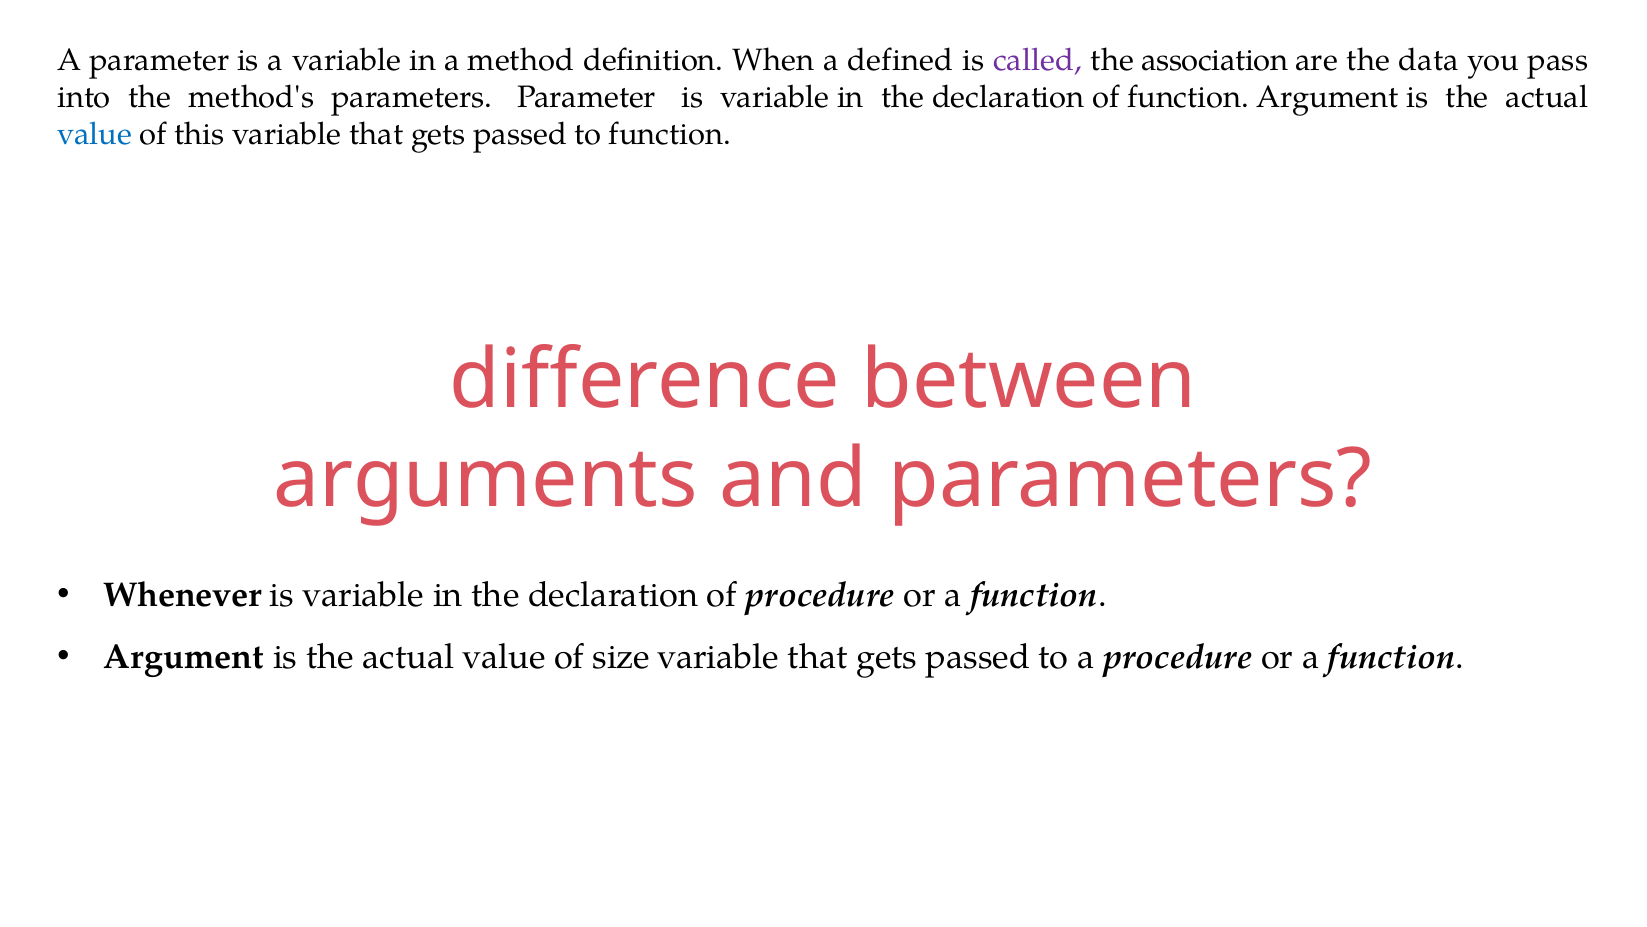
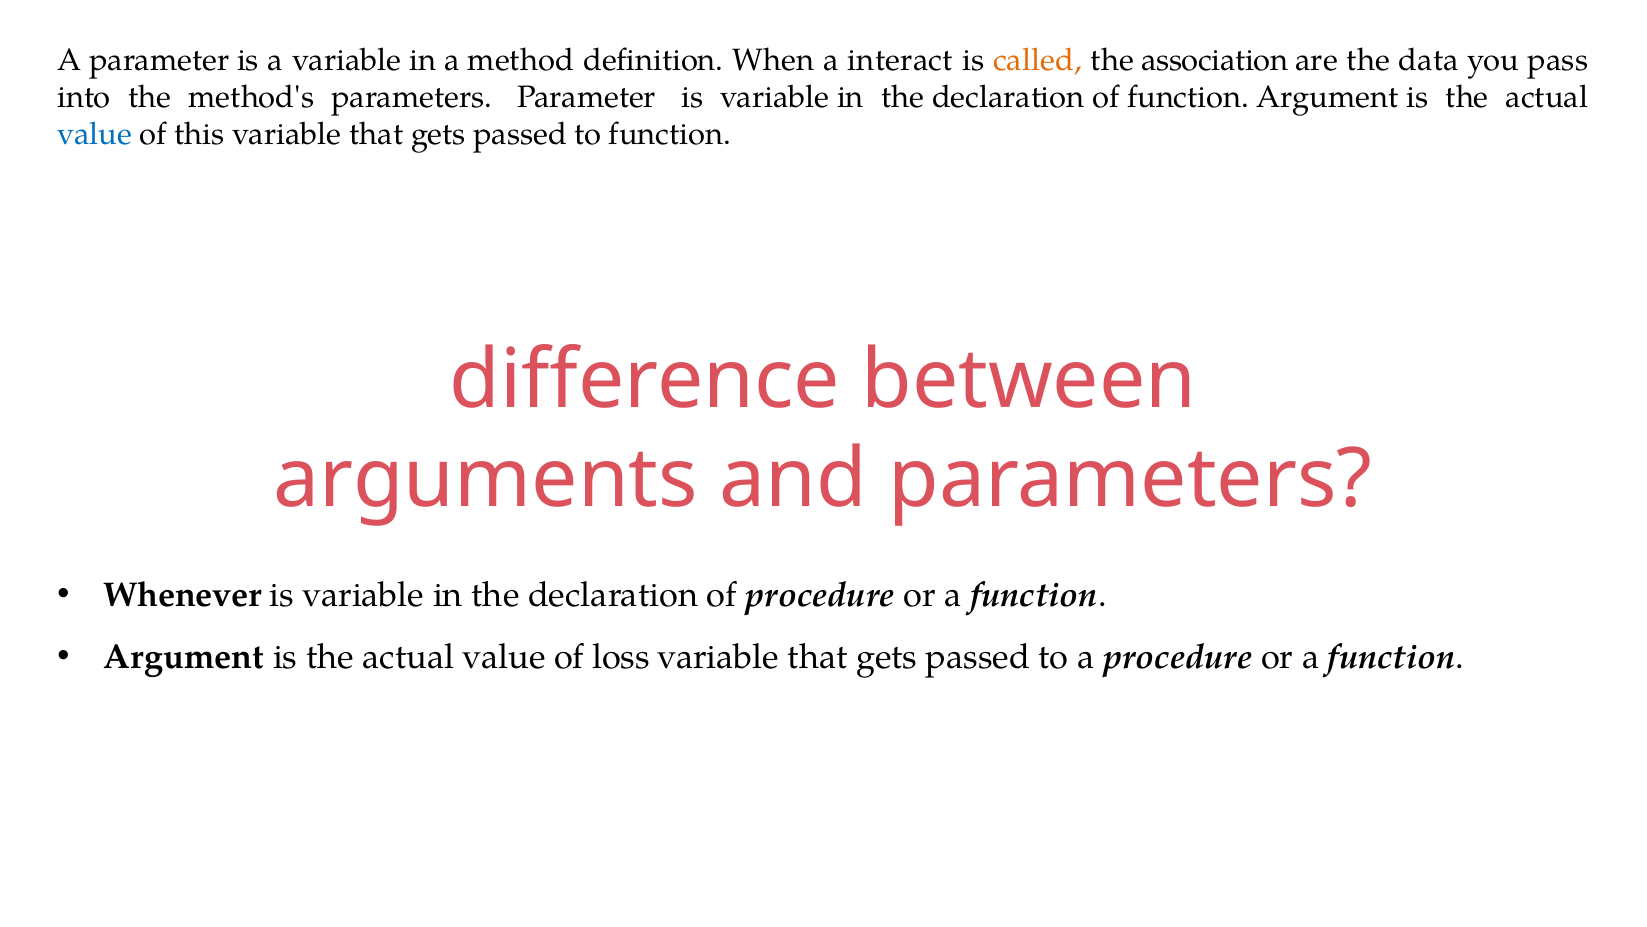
defined: defined -> interact
called colour: purple -> orange
size: size -> loss
